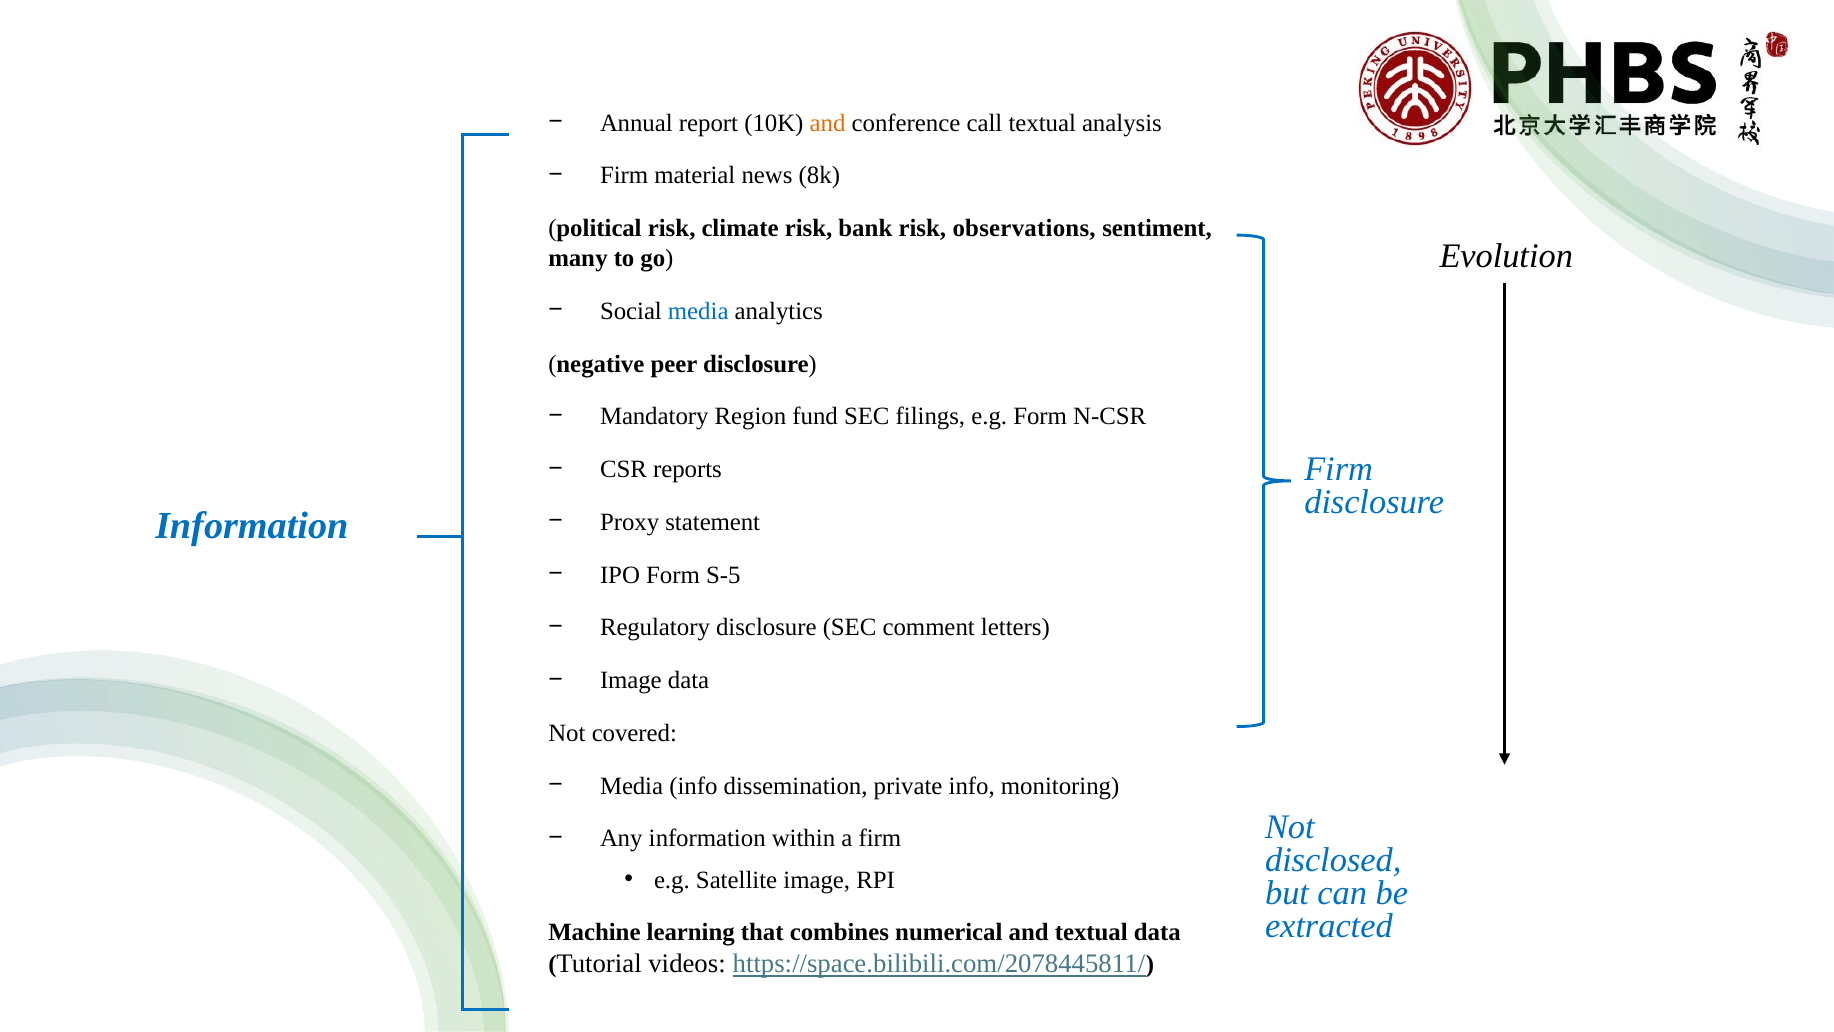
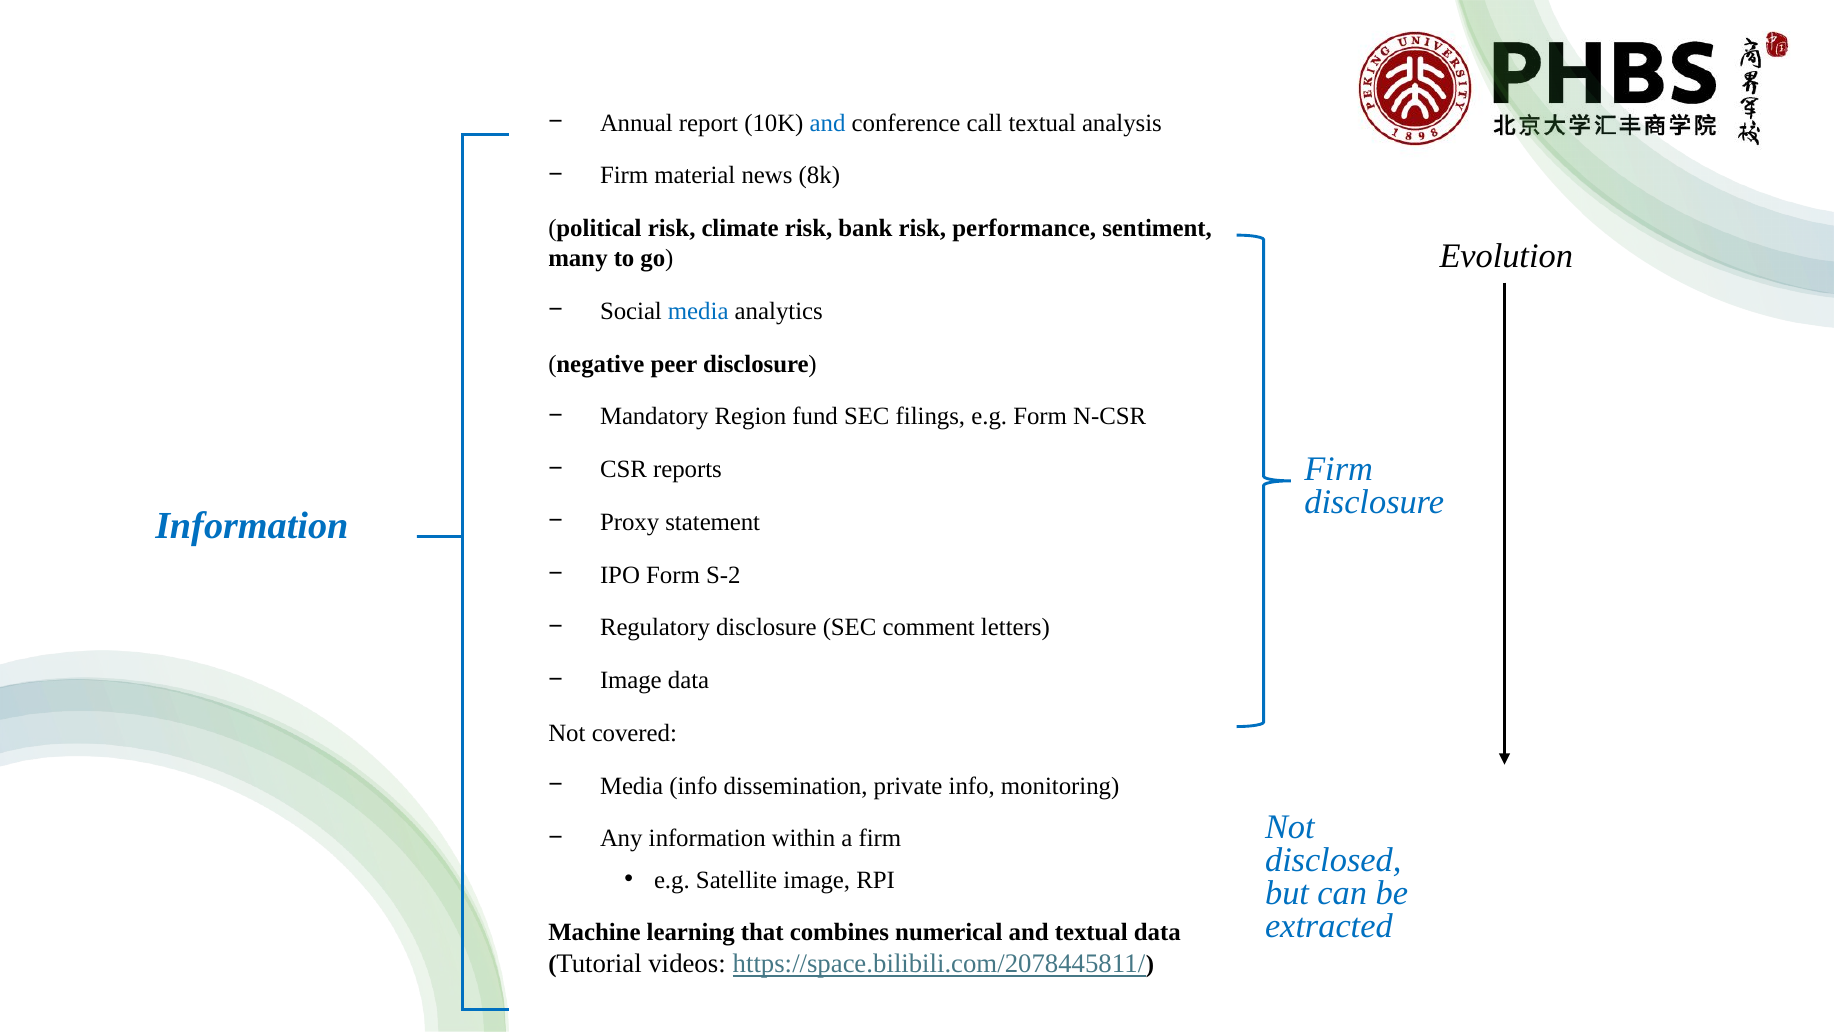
and at (828, 123) colour: orange -> blue
observations: observations -> performance
S-5: S-5 -> S-2
